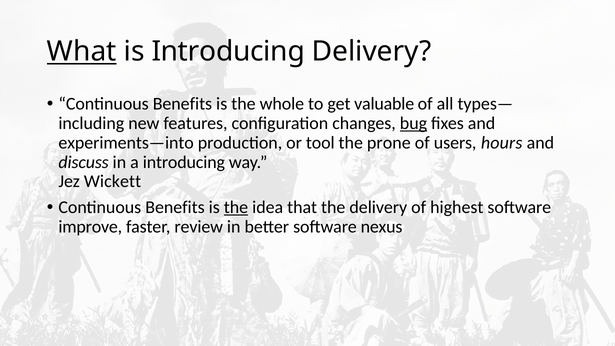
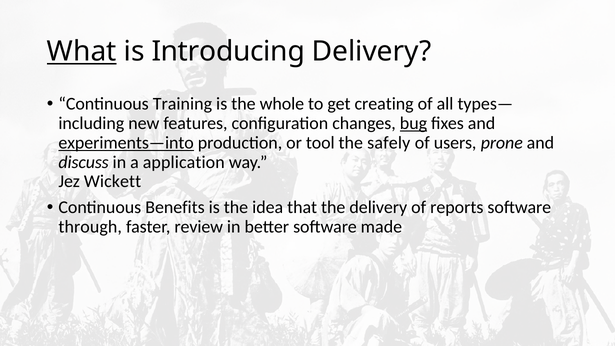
Benefits at (182, 104): Benefits -> Training
valuable: valuable -> creating
experiments—into underline: none -> present
prone: prone -> safely
hours: hours -> prone
a introducing: introducing -> application
the at (236, 207) underline: present -> none
highest: highest -> reports
improve: improve -> through
nexus: nexus -> made
